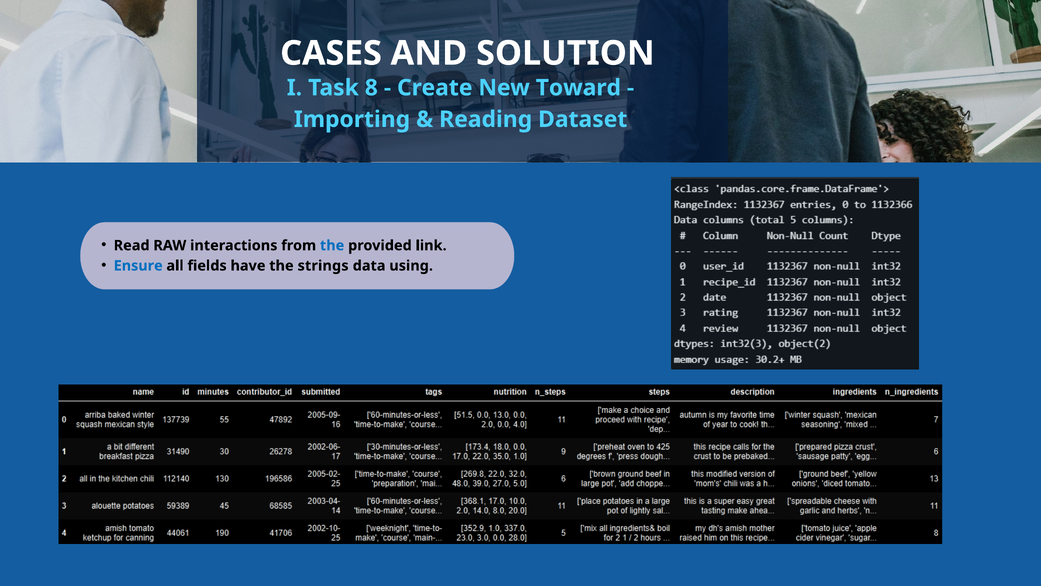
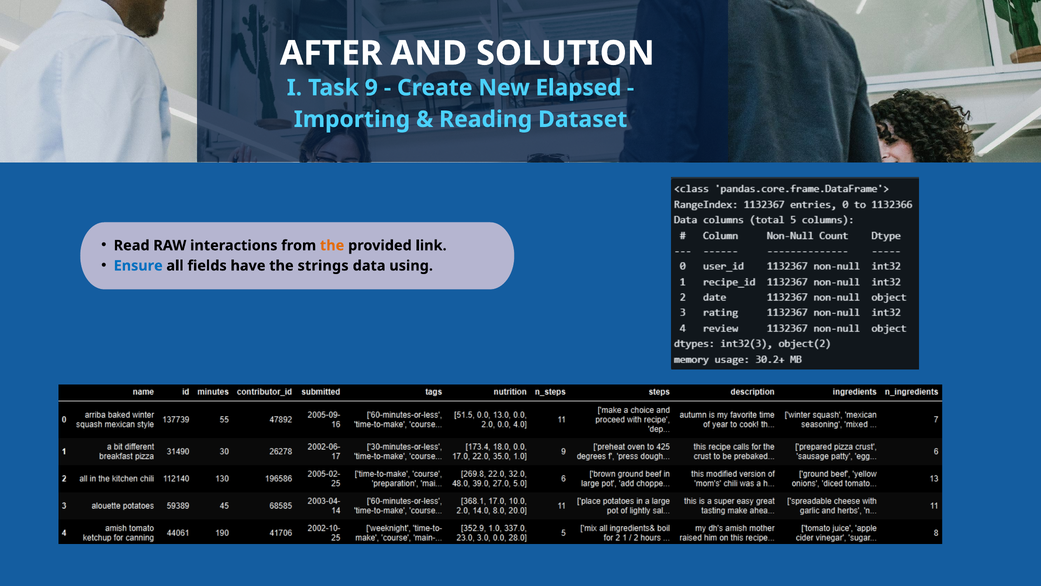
CASES: CASES -> AFTER
8: 8 -> 9
Toward: Toward -> Elapsed
the at (332, 245) colour: blue -> orange
